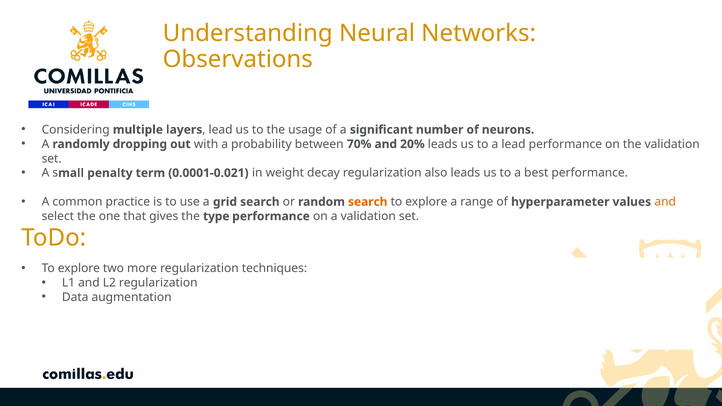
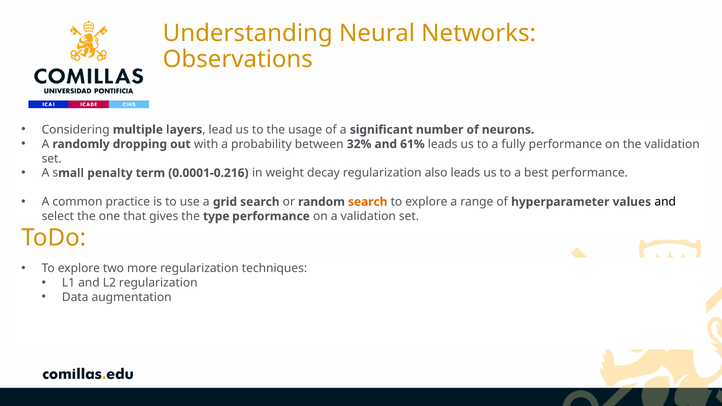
70%: 70% -> 32%
20%: 20% -> 61%
a lead: lead -> fully
0.0001-0.021: 0.0001-0.021 -> 0.0001-0.216
and at (665, 202) colour: orange -> black
